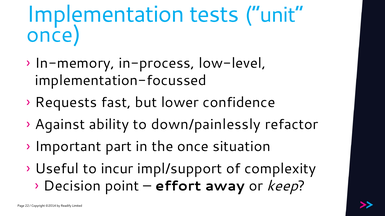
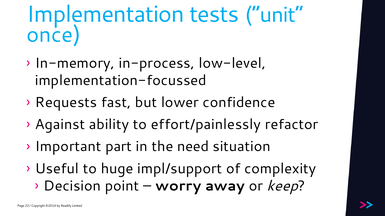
down/painlessly: down/painlessly -> effort/painlessly
the once: once -> need
incur: incur -> huge
effort: effort -> worry
